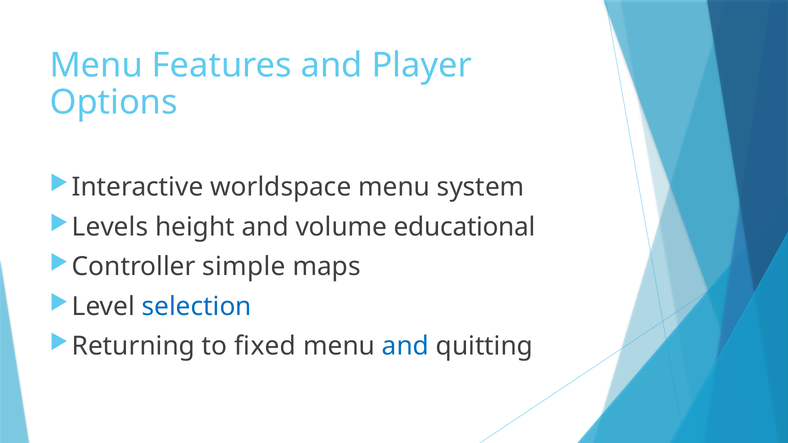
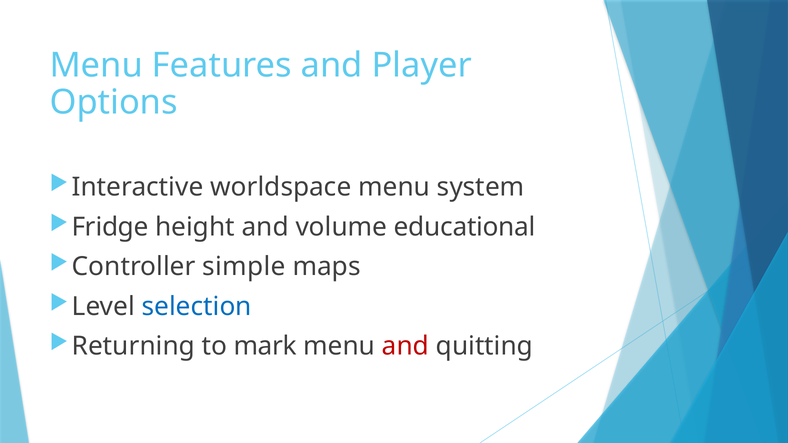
Levels: Levels -> Fridge
fixed: fixed -> mark
and at (405, 346) colour: blue -> red
